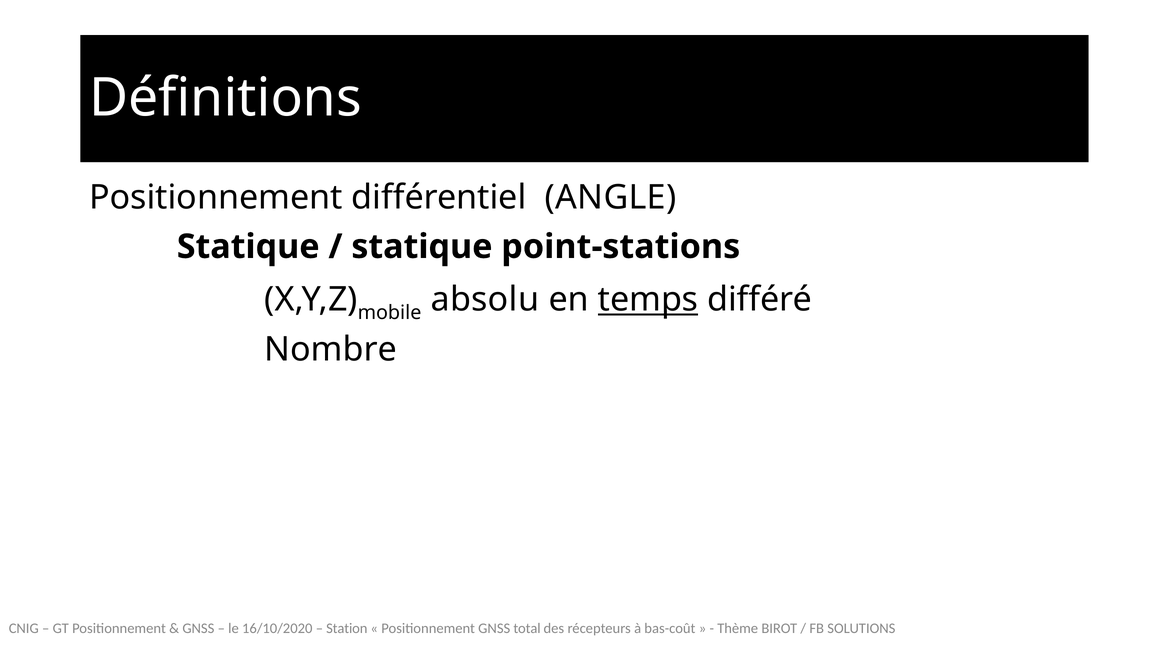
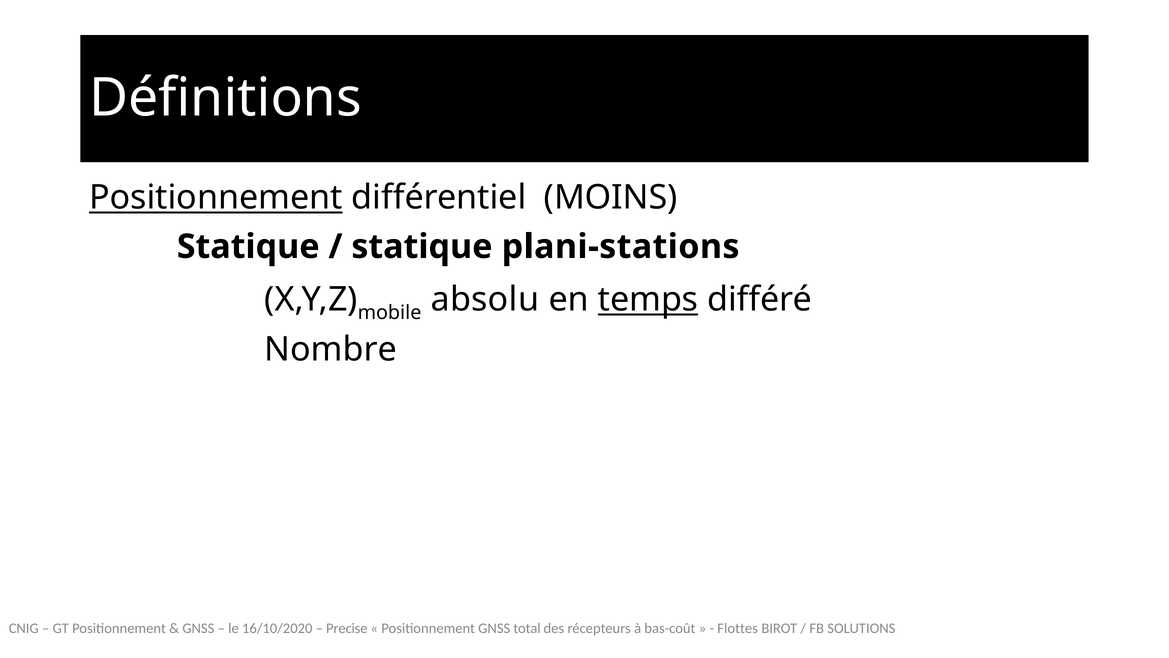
Positionnement at (216, 198) underline: none -> present
ANGLE: ANGLE -> MOINS
point-stations: point-stations -> plani-stations
Station: Station -> Precise
Thème: Thème -> Flottes
